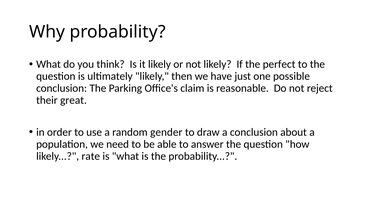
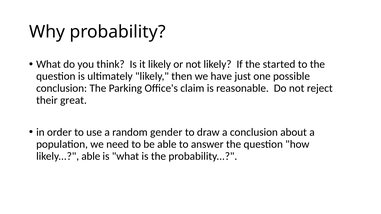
perfect: perfect -> started
likely rate: rate -> able
